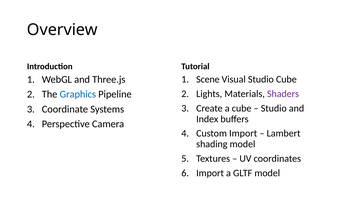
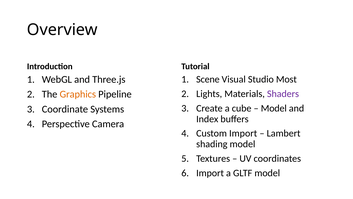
Studio Cube: Cube -> Most
Graphics colour: blue -> orange
Studio at (274, 108): Studio -> Model
